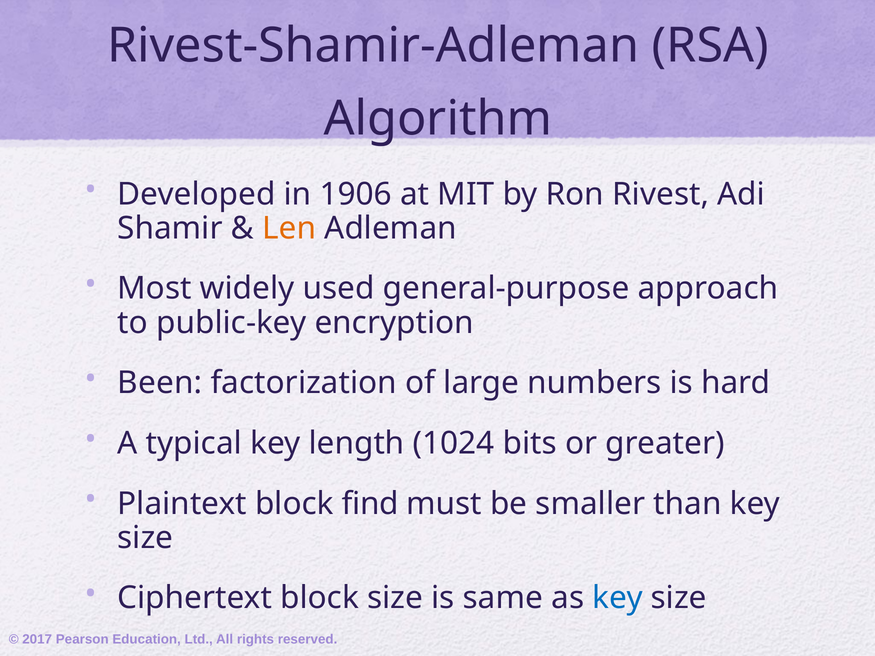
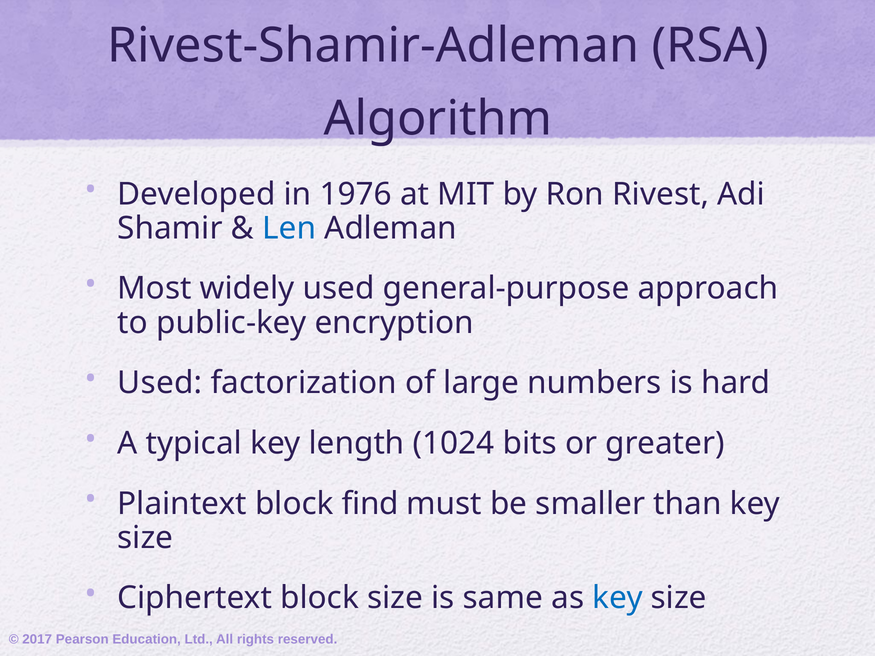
1906: 1906 -> 1976
Len colour: orange -> blue
Been at (160, 383): Been -> Used
